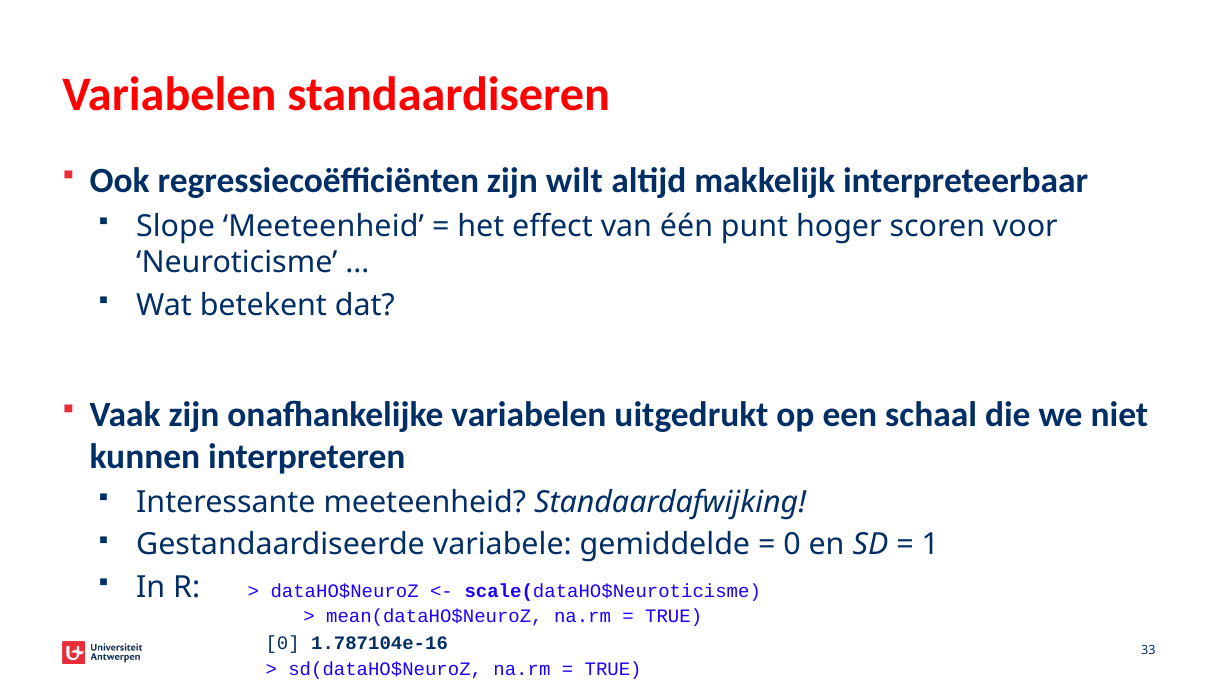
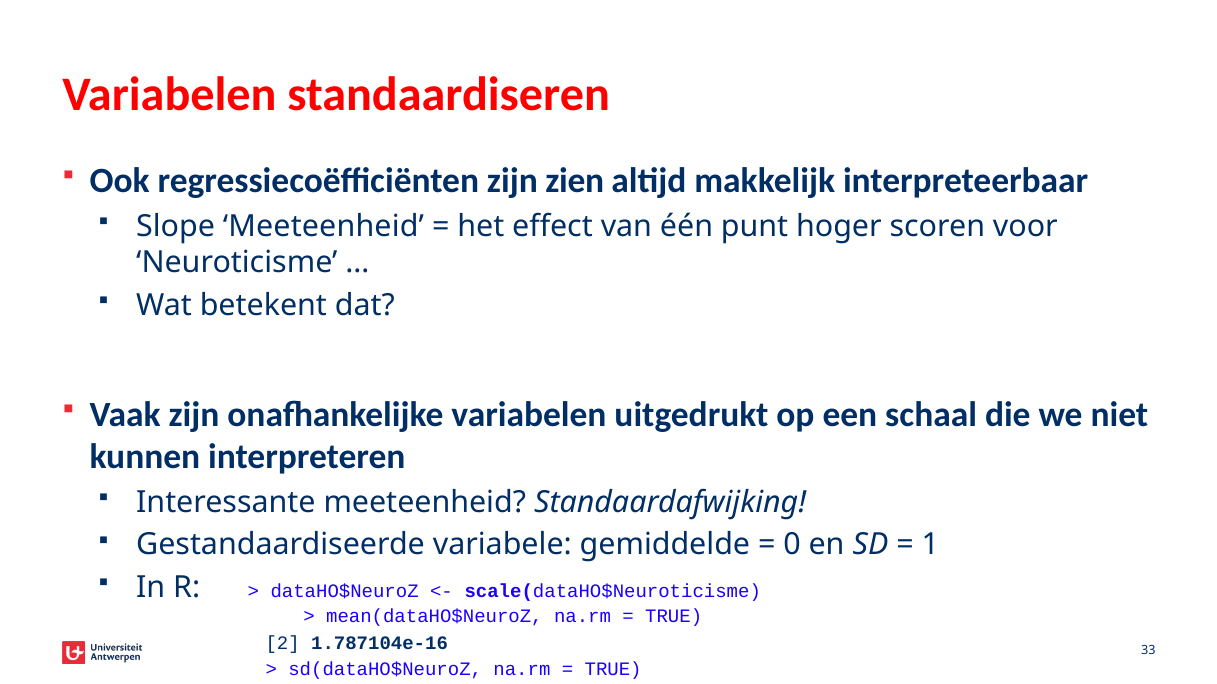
wilt: wilt -> zien
0 at (283, 643): 0 -> 2
